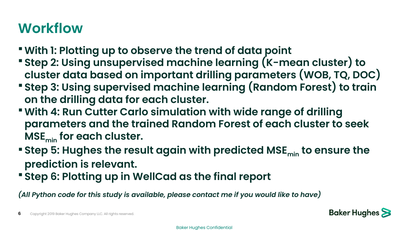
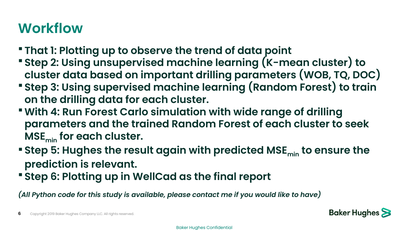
With at (36, 51): With -> That
Run Cutter: Cutter -> Forest
